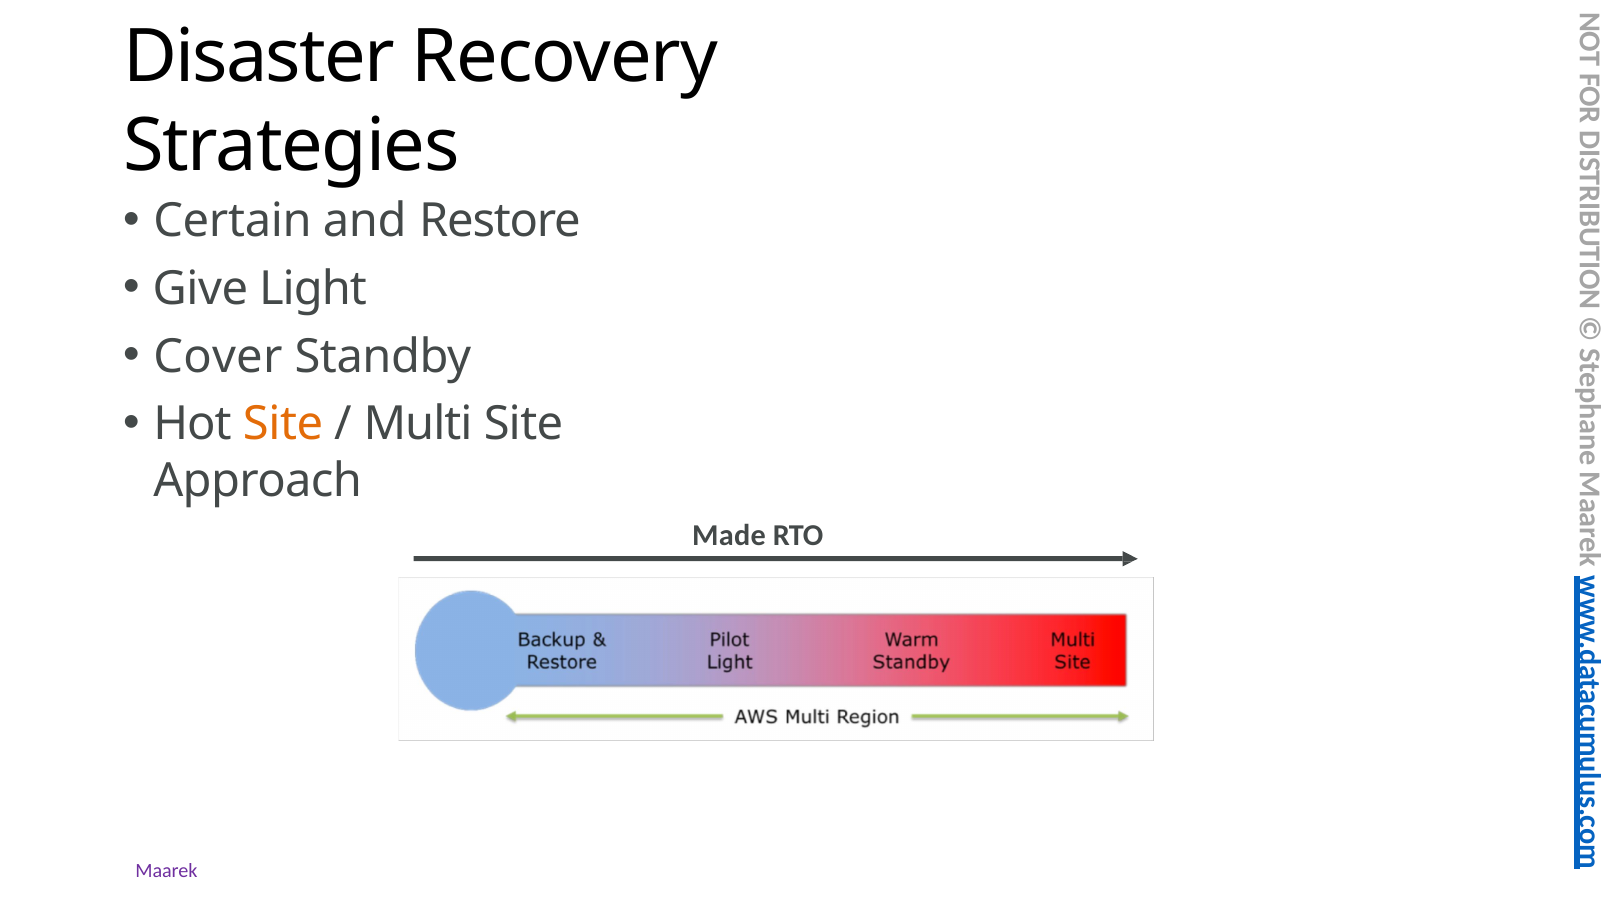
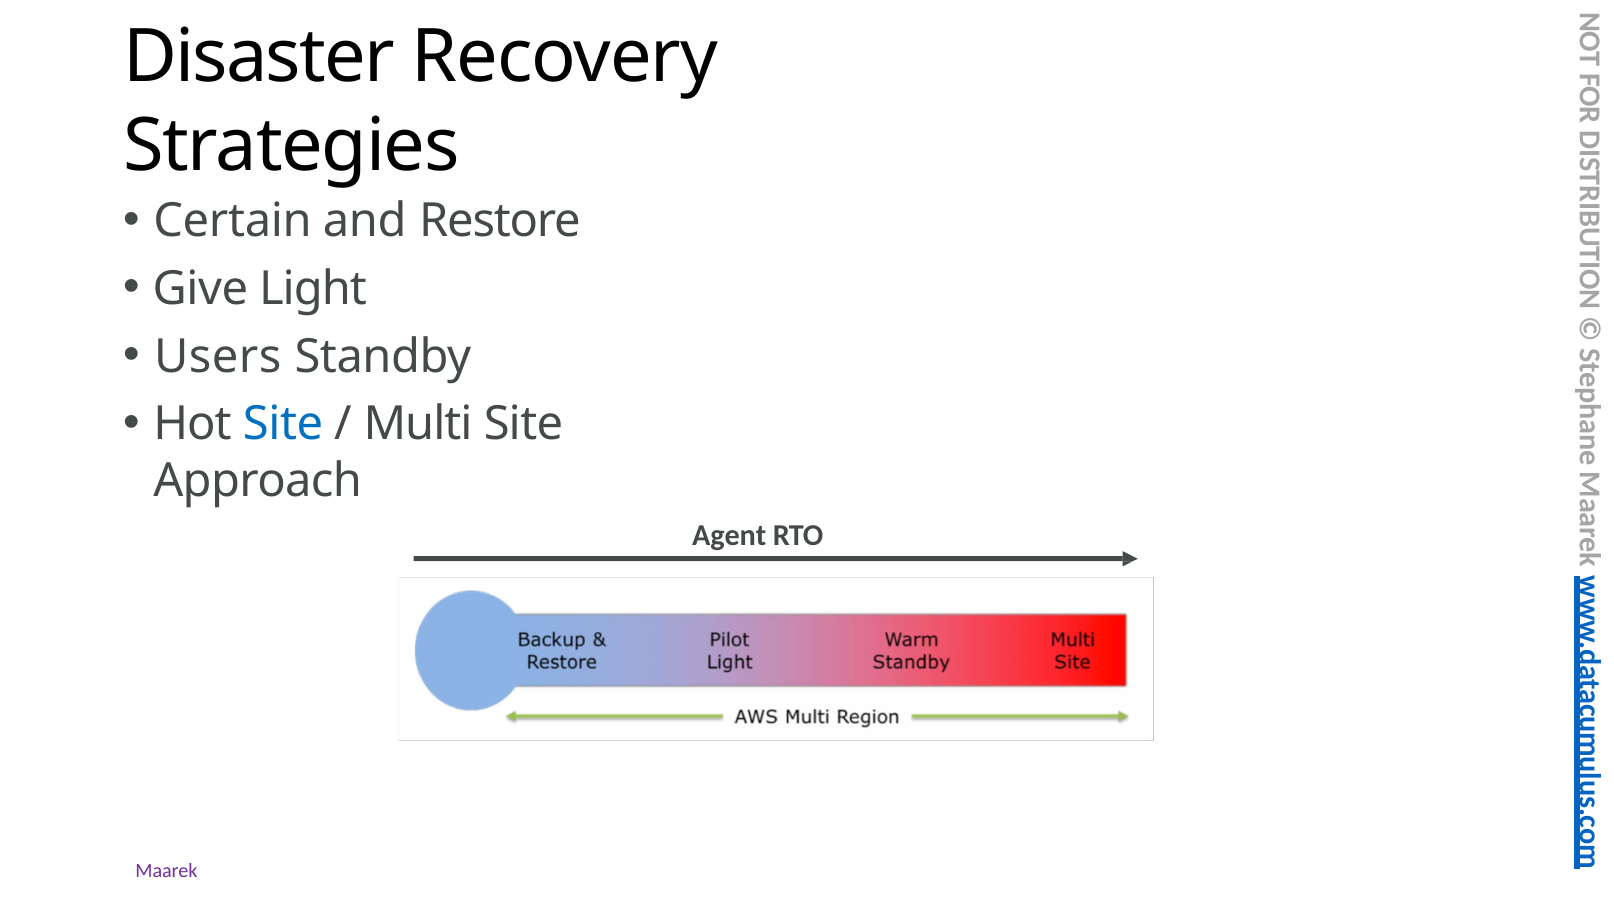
Cover: Cover -> Users
Site at (283, 424) colour: orange -> blue
Made: Made -> Agent
